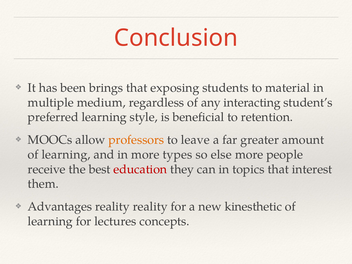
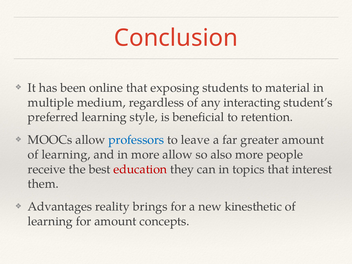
brings: brings -> online
professors colour: orange -> blue
more types: types -> allow
else: else -> also
reality reality: reality -> brings
for lectures: lectures -> amount
